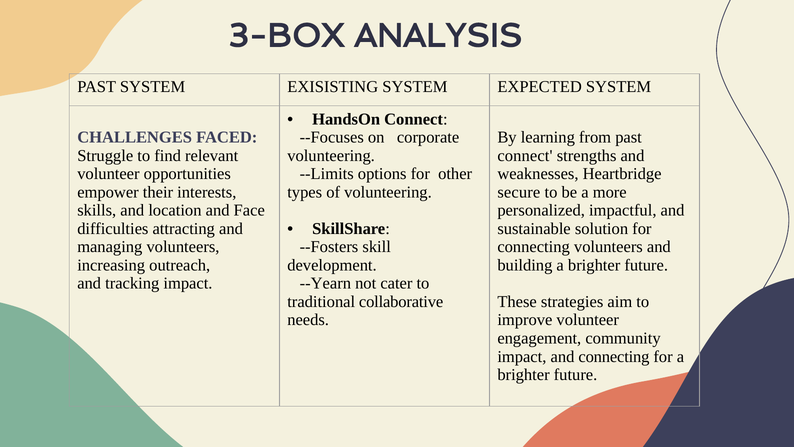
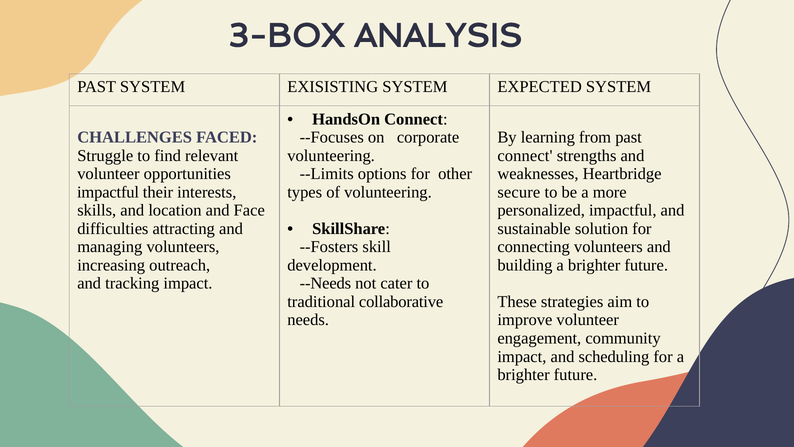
empower at (108, 192): empower -> impactful
--Yearn: --Yearn -> --Needs
and connecting: connecting -> scheduling
